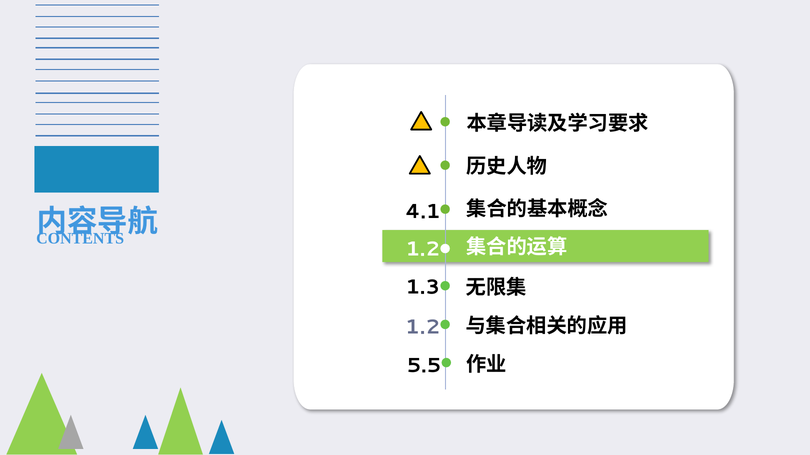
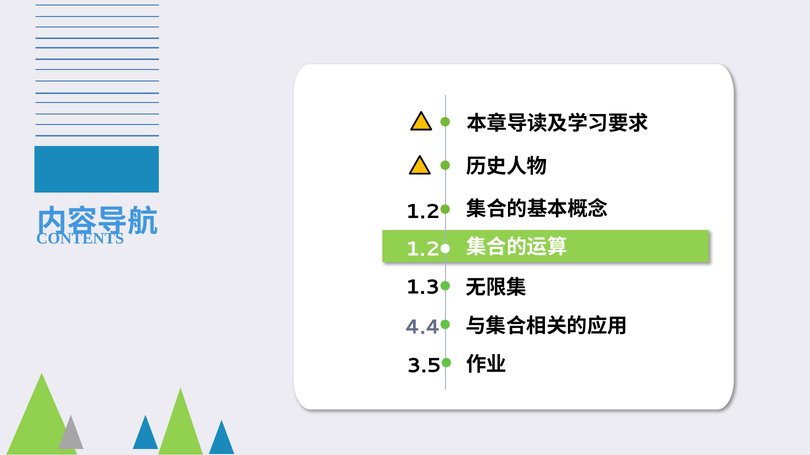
4.1 at (423, 212): 4.1 -> 1.2
1.2 at (423, 328): 1.2 -> 4.4
5.5: 5.5 -> 3.5
